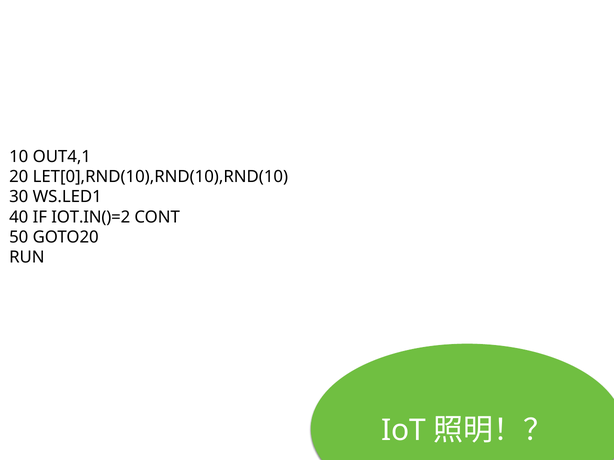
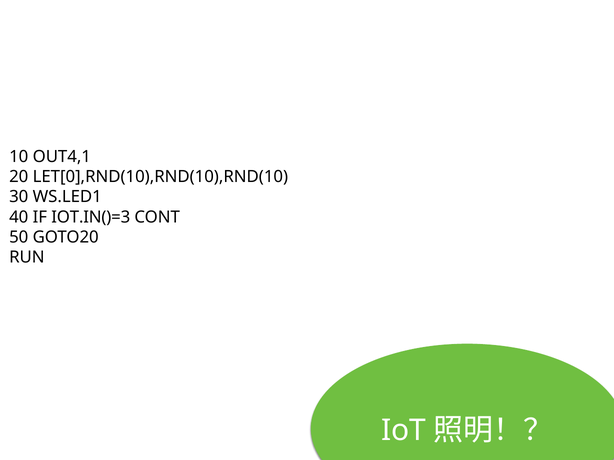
IOT.IN()=2: IOT.IN()=2 -> IOT.IN()=3
